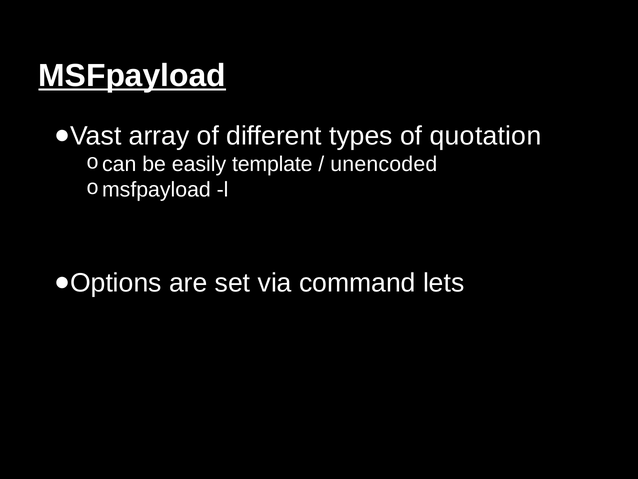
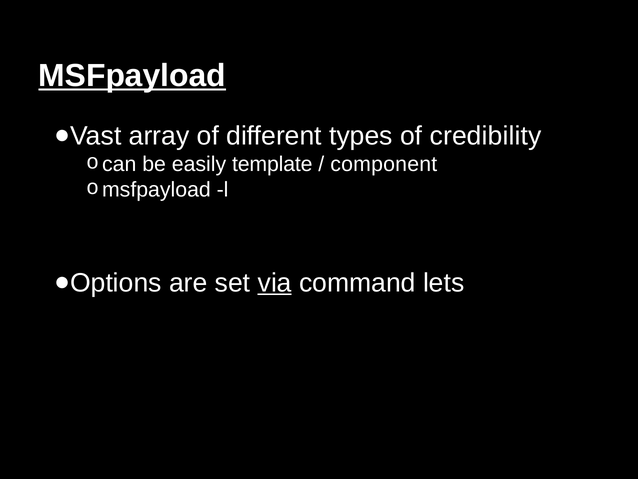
quotation: quotation -> credibility
unencoded: unencoded -> component
via underline: none -> present
